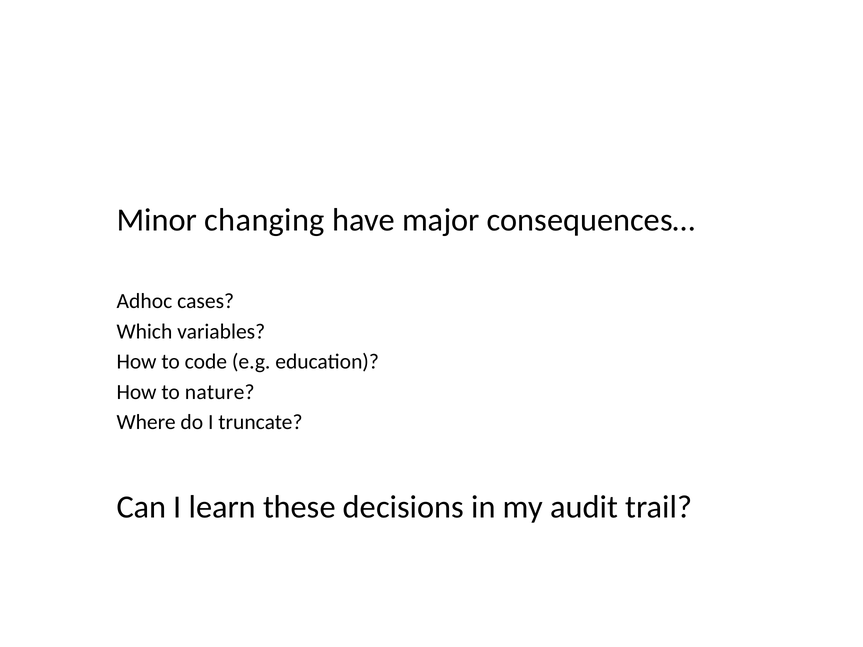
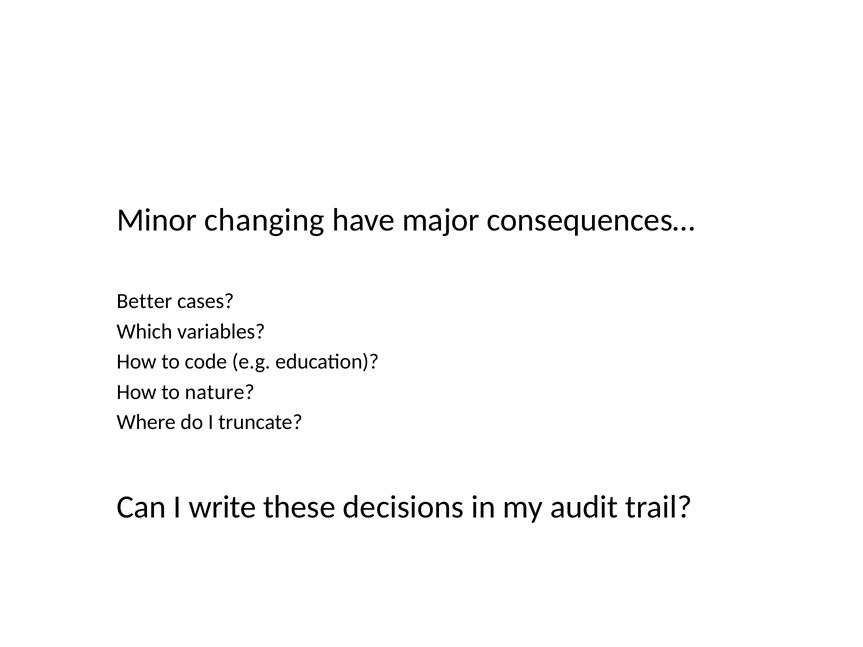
Adhoc: Adhoc -> Better
learn: learn -> write
